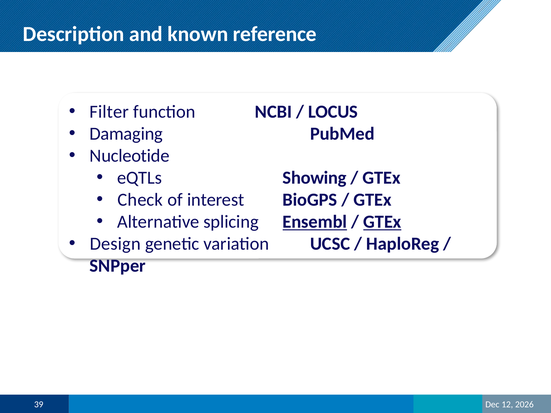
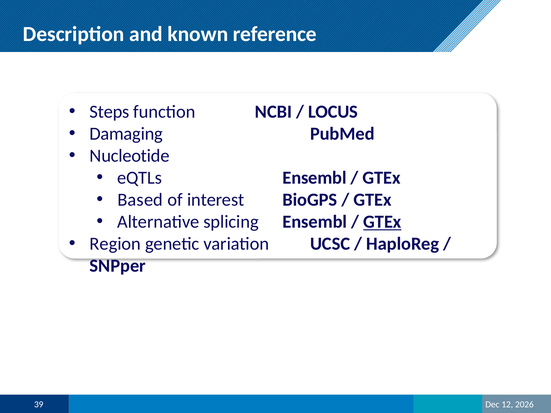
Filter: Filter -> Steps
eQTLs Showing: Showing -> Ensembl
Check: Check -> Based
Ensembl at (315, 222) underline: present -> none
Design: Design -> Region
